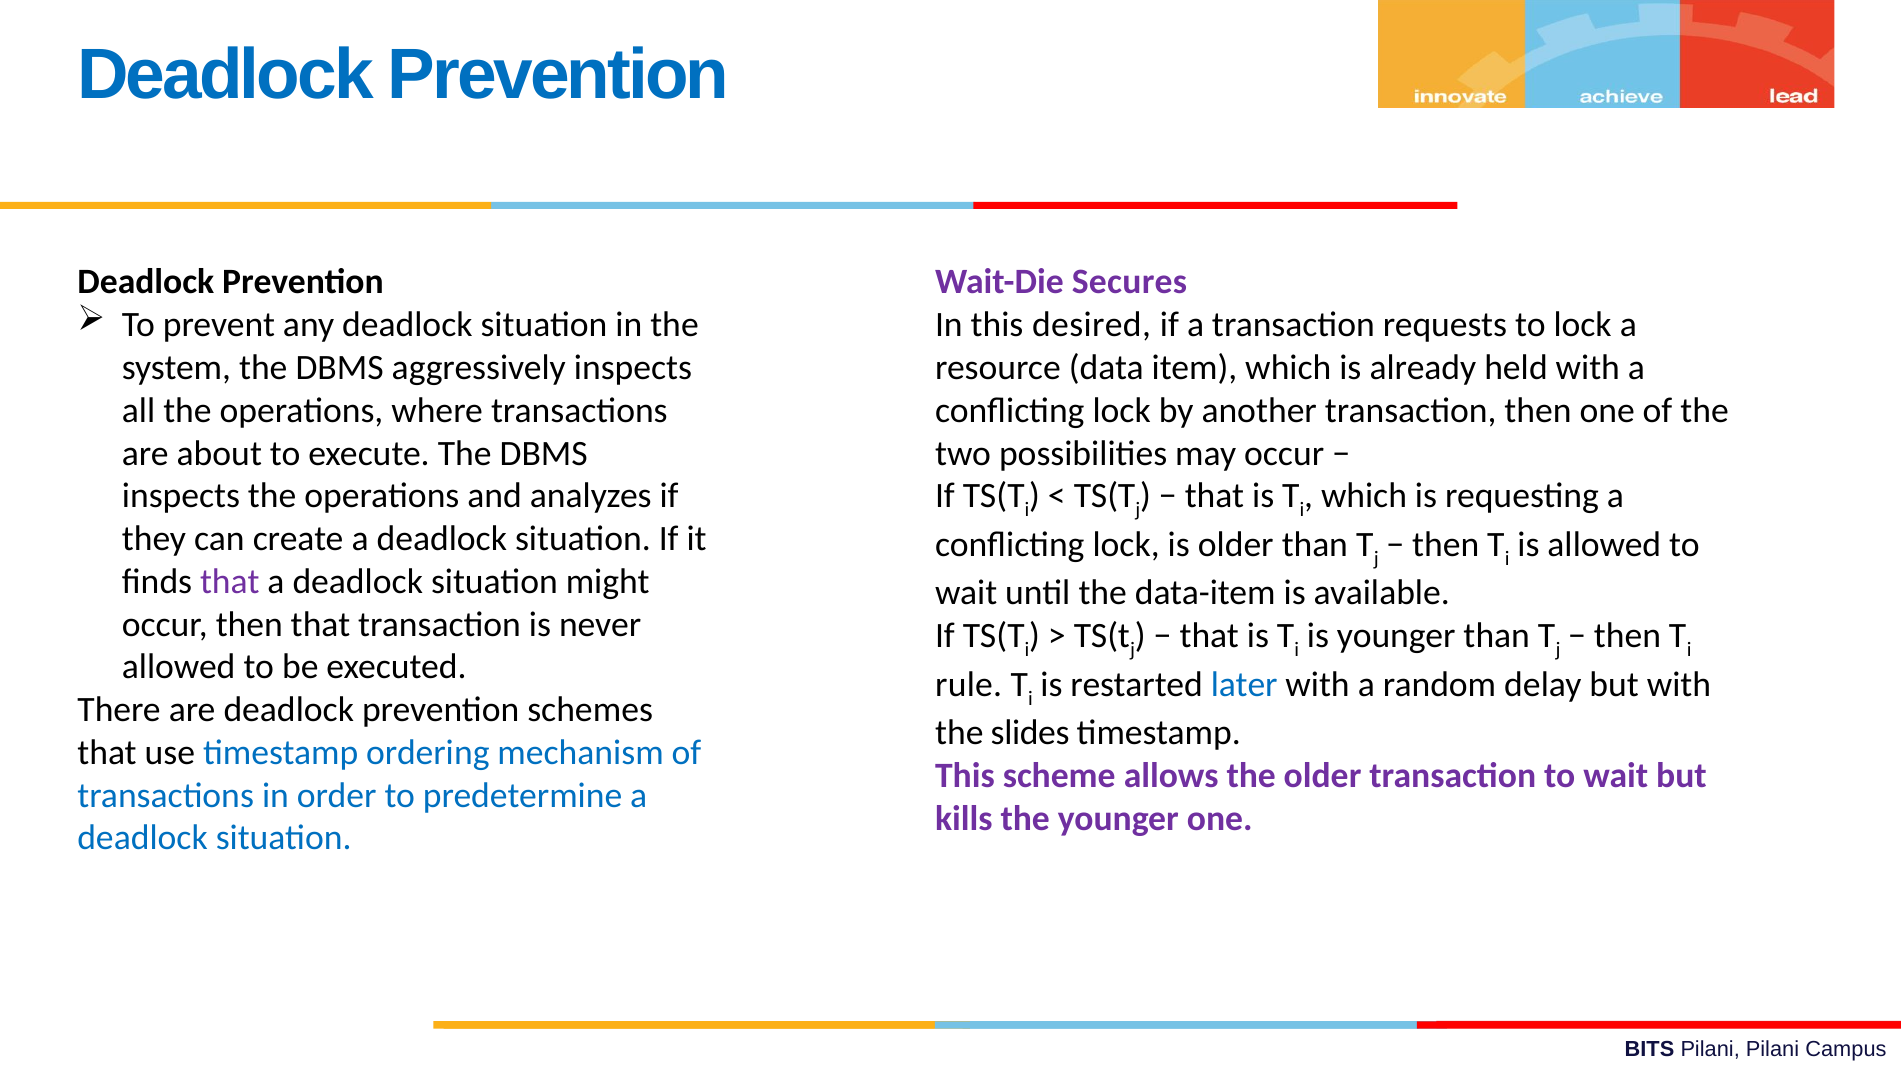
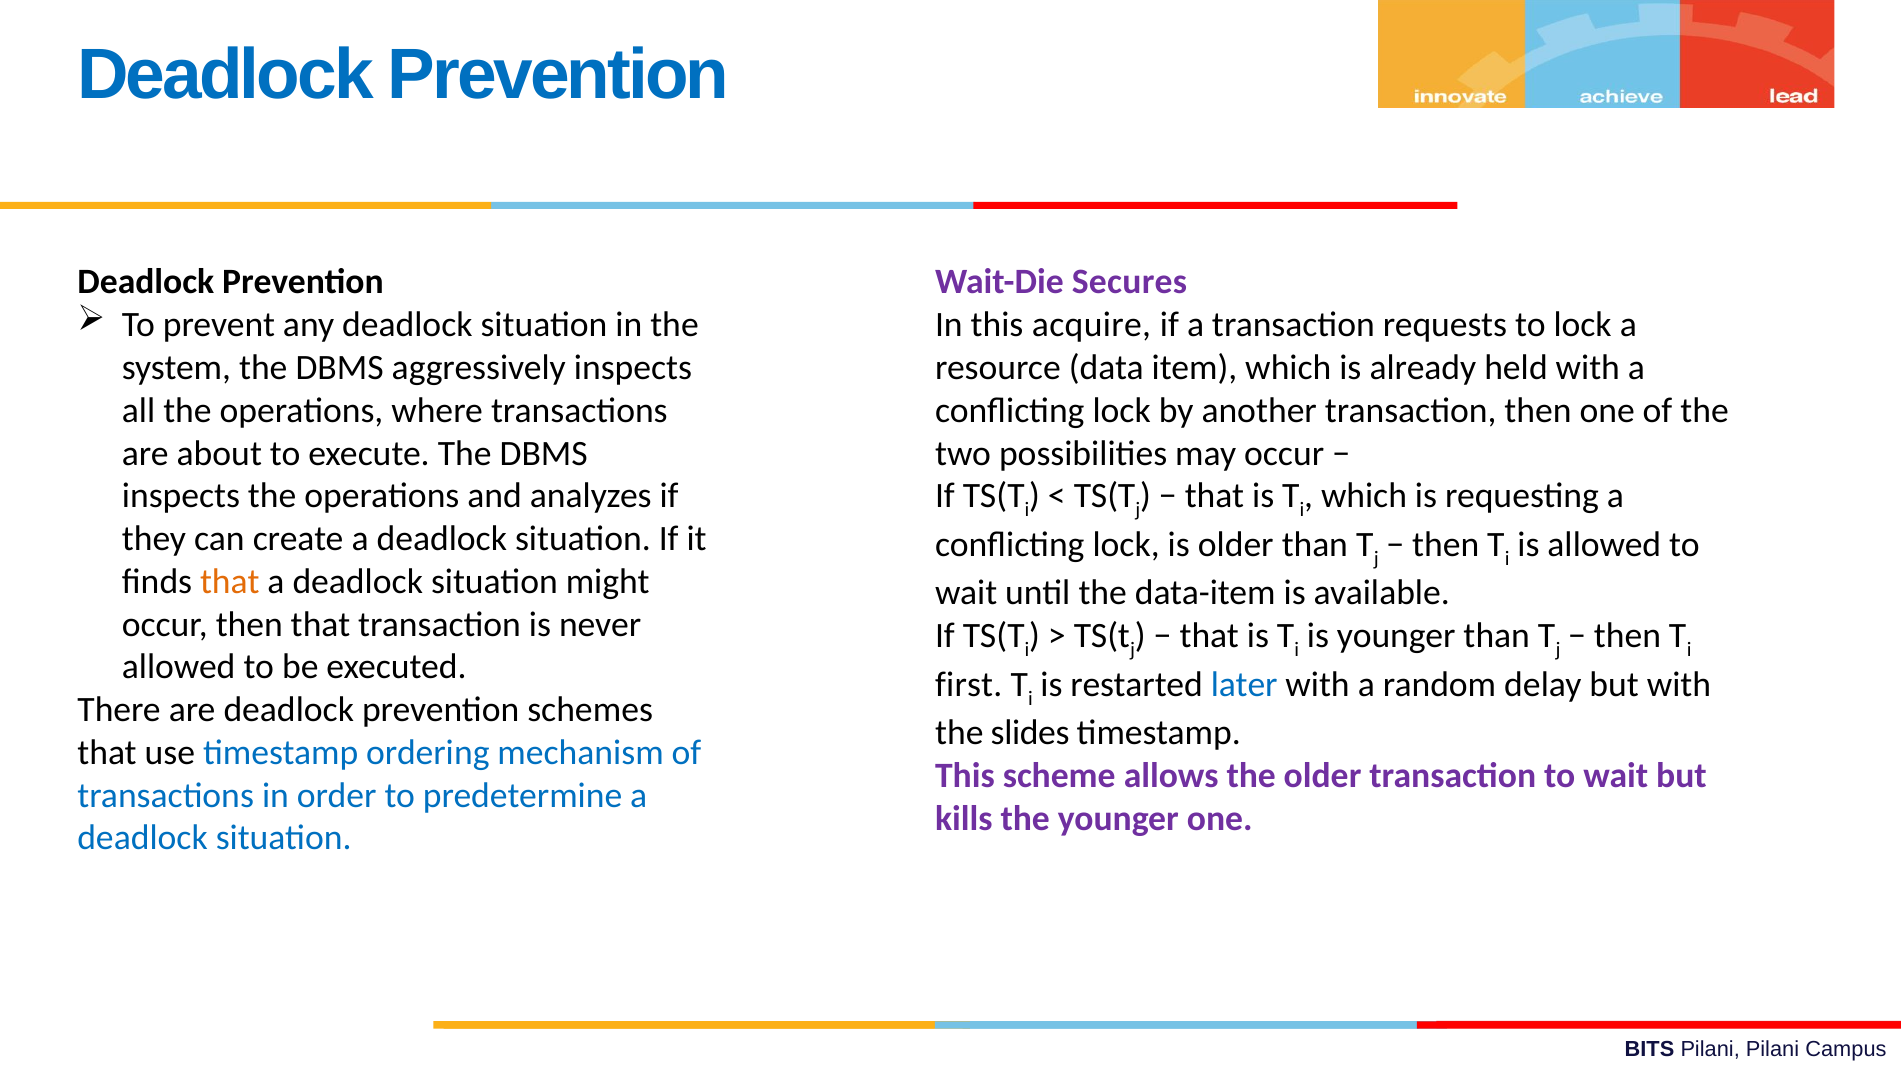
desired: desired -> acquire
that at (230, 582) colour: purple -> orange
rule: rule -> first
